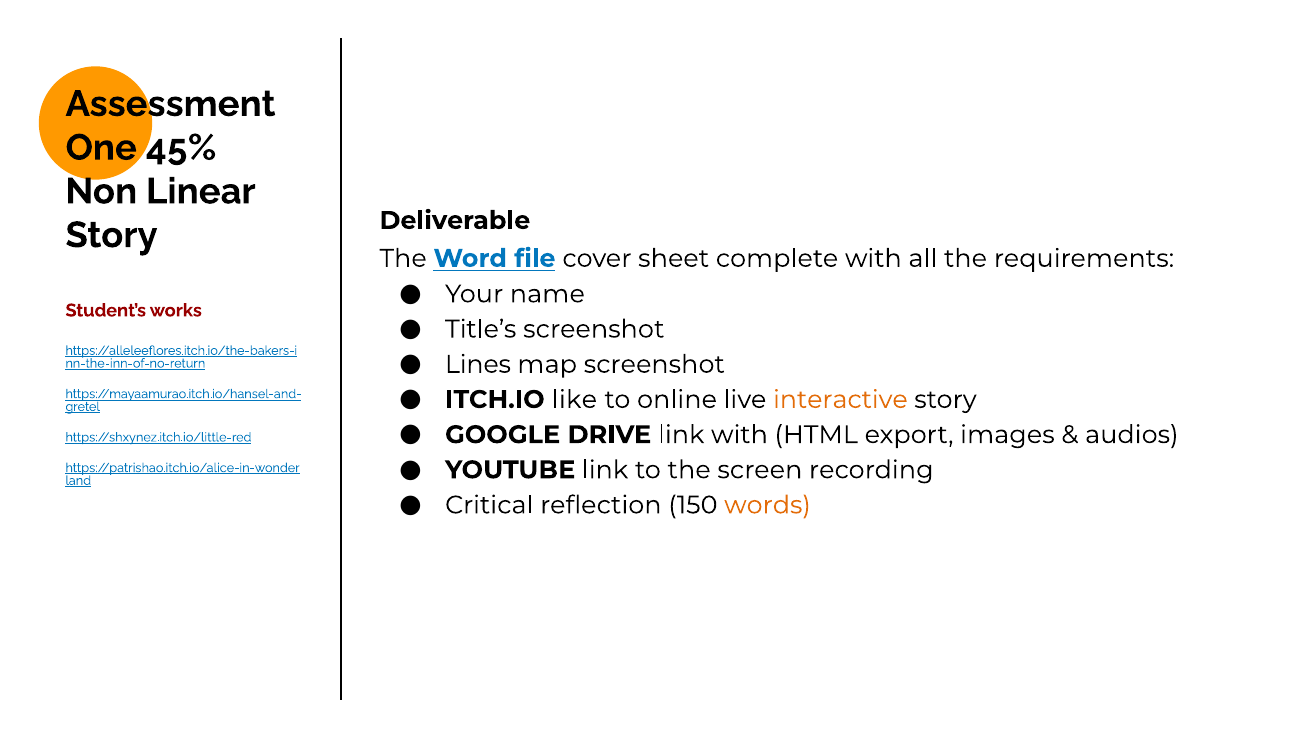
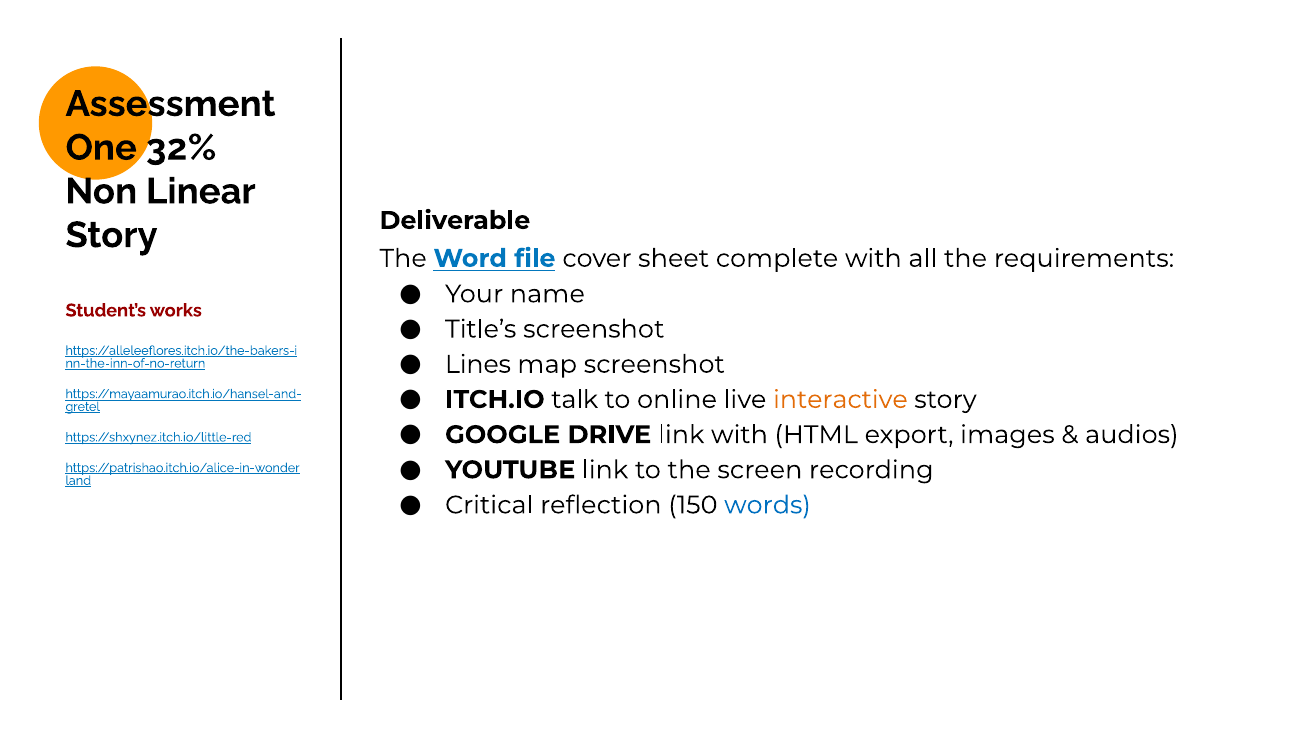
45%: 45% -> 32%
like: like -> talk
words colour: orange -> blue
